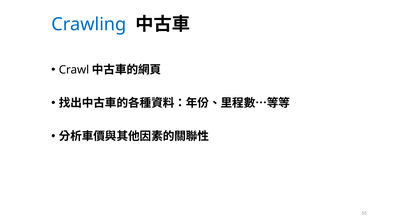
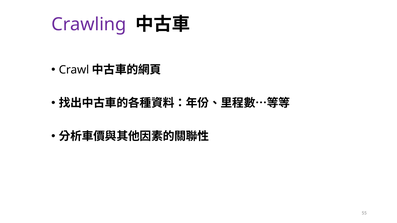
Crawling colour: blue -> purple
